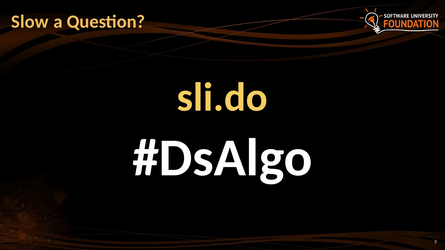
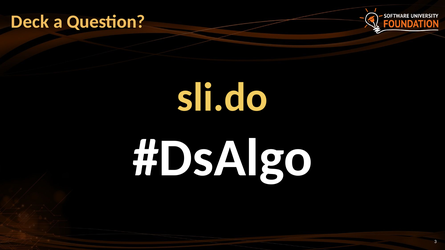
Slow: Slow -> Deck
